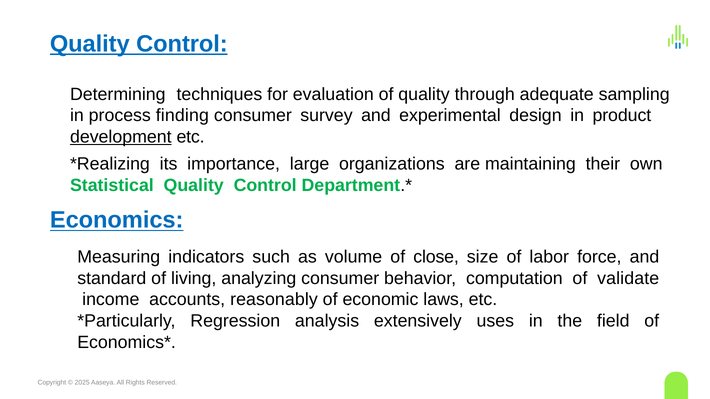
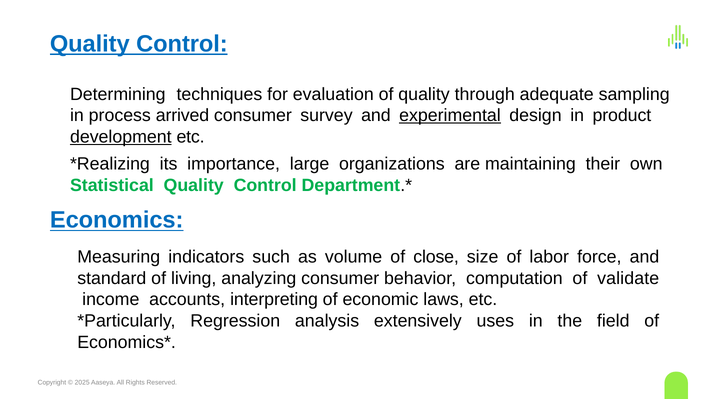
finding: finding -> arrived
experimental underline: none -> present
reasonably: reasonably -> interpreting
